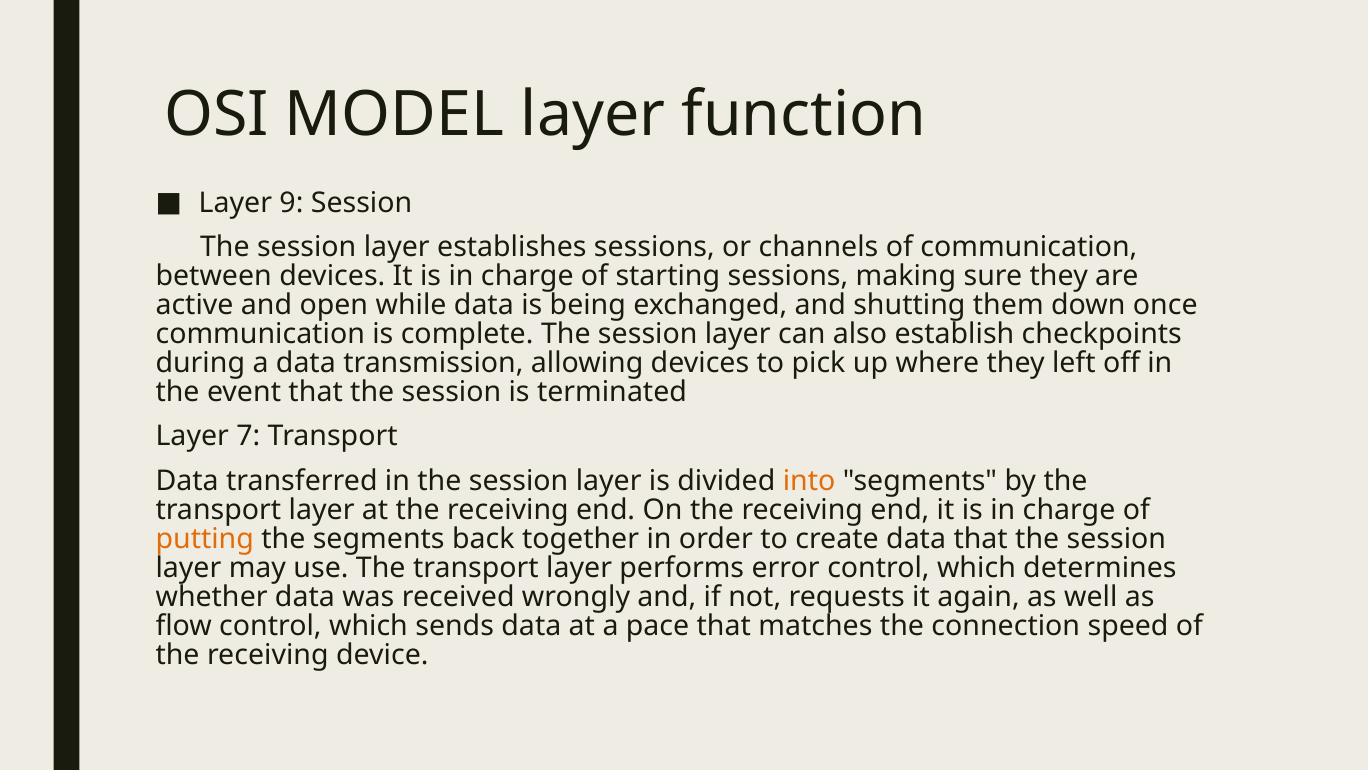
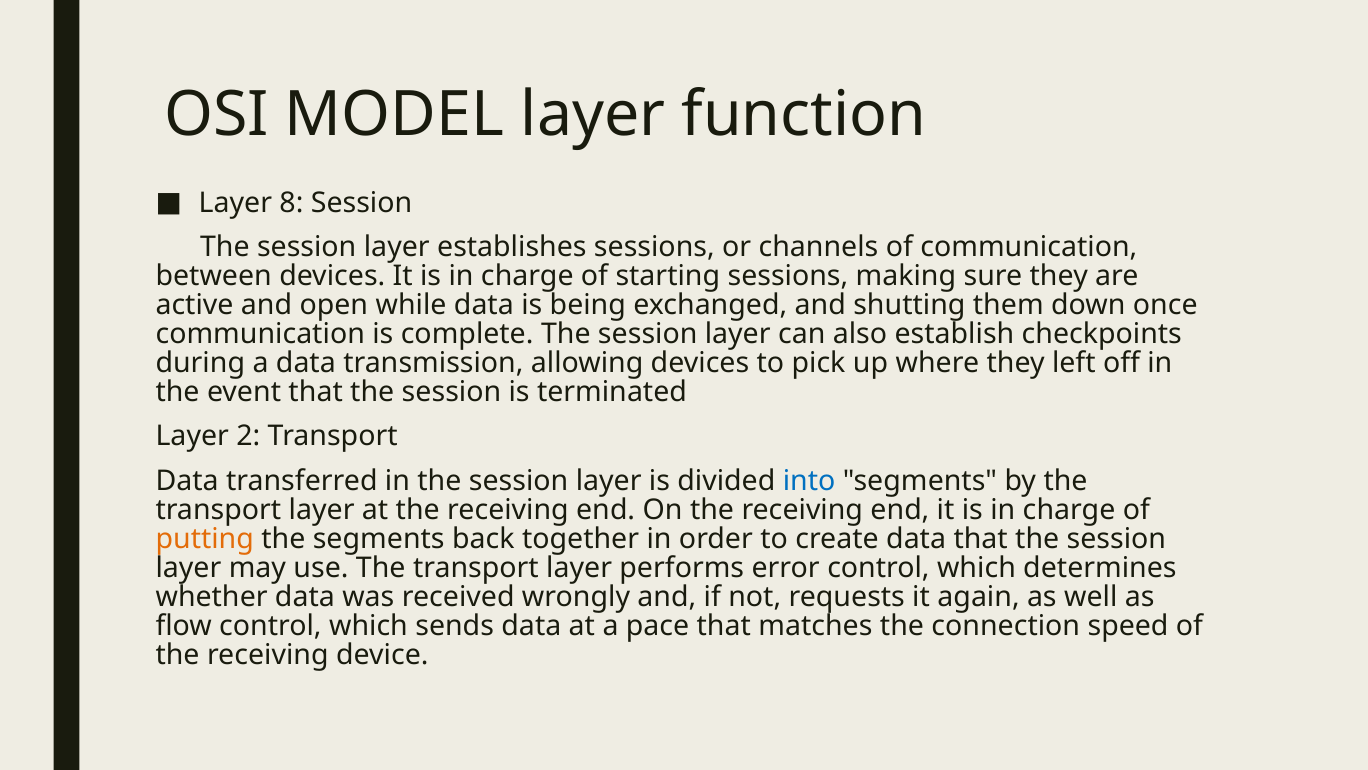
9: 9 -> 8
7: 7 -> 2
into colour: orange -> blue
